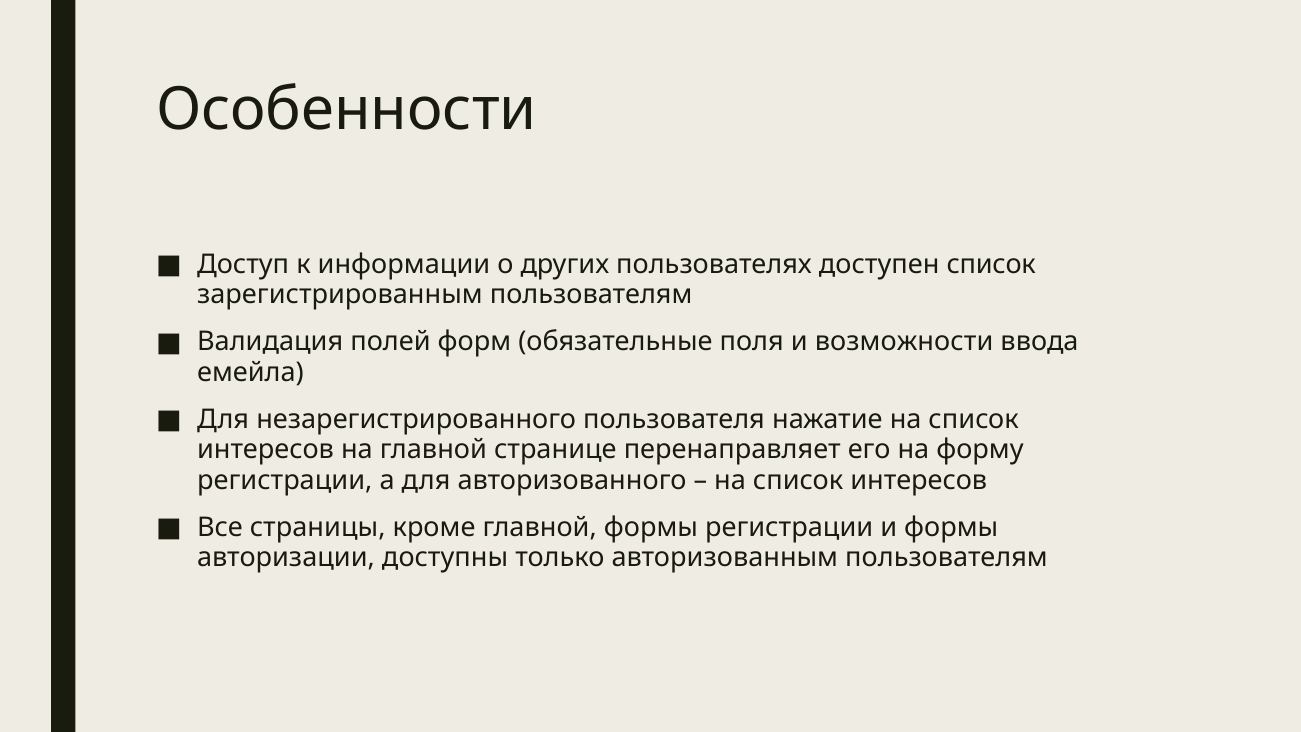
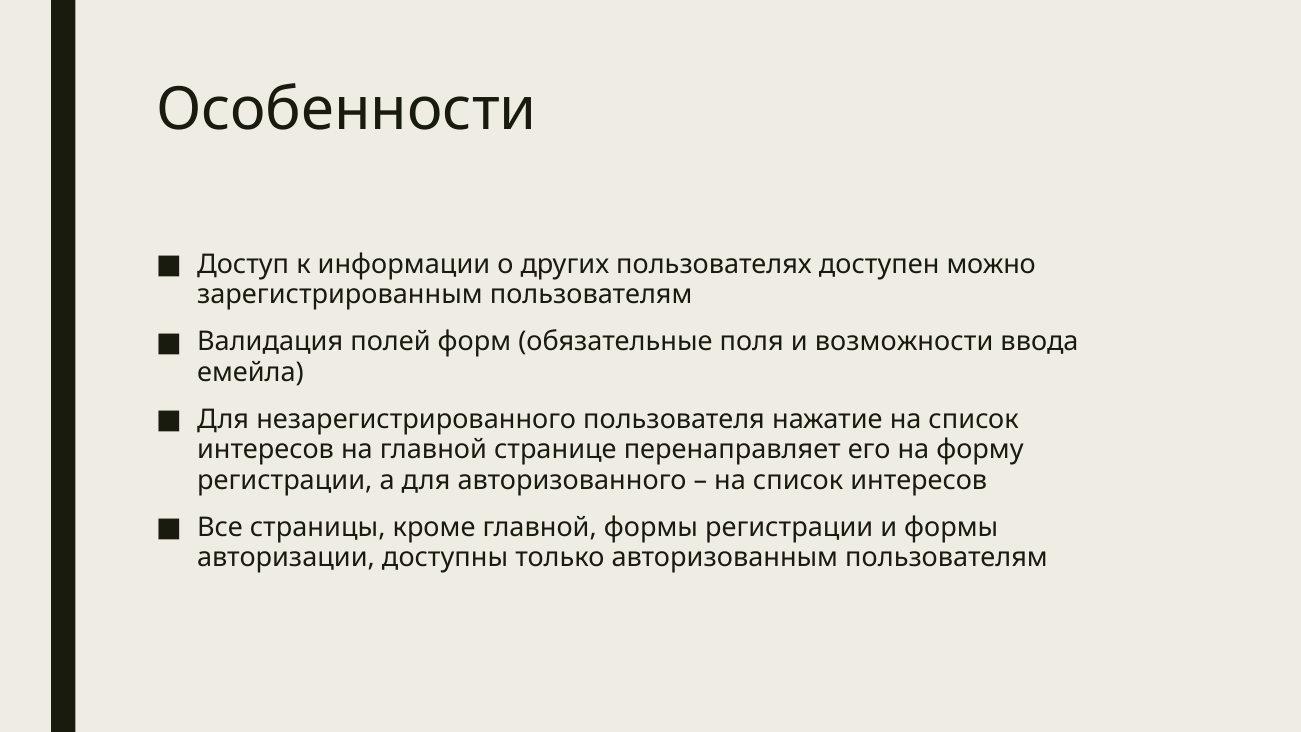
доступен список: список -> можно
